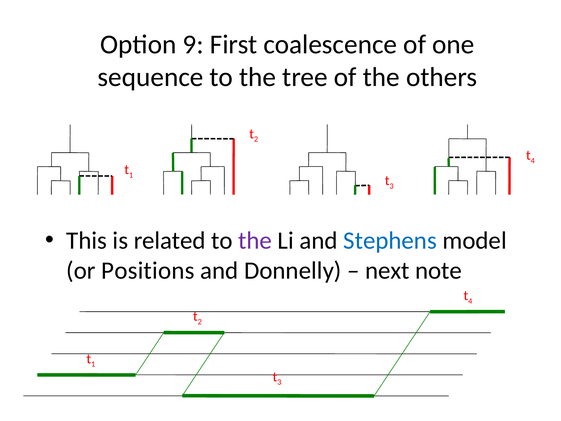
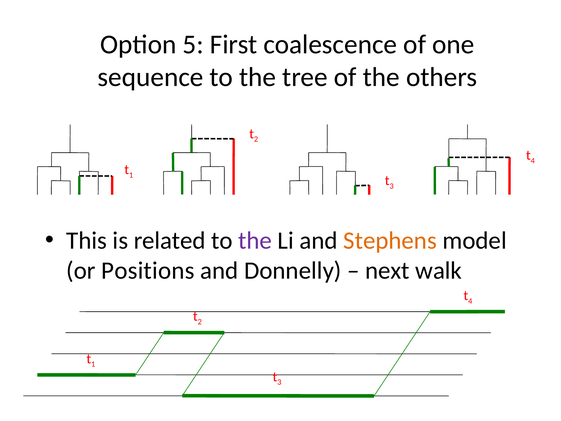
9: 9 -> 5
Stephens colour: blue -> orange
note: note -> walk
